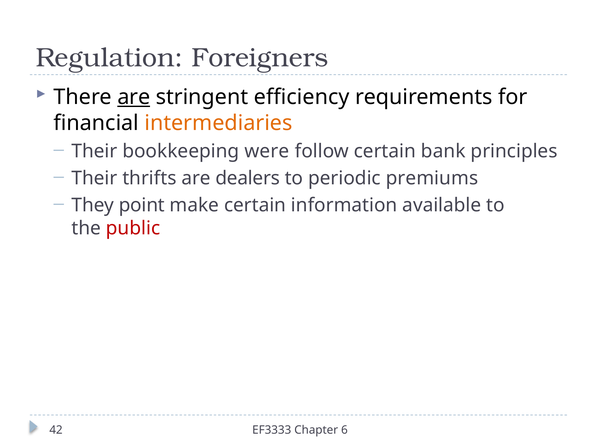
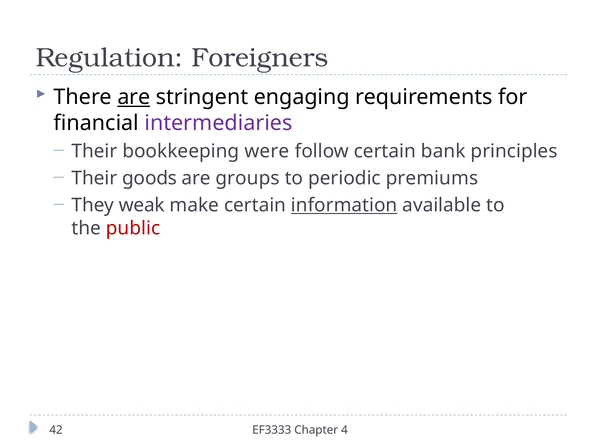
efficiency: efficiency -> engaging
intermediaries colour: orange -> purple
thrifts: thrifts -> goods
dealers: dealers -> groups
point: point -> weak
information underline: none -> present
6: 6 -> 4
